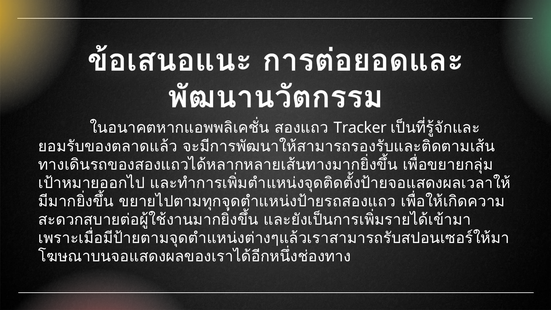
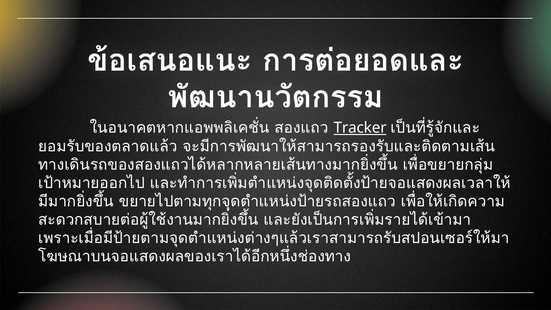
Tracker underline: none -> present
